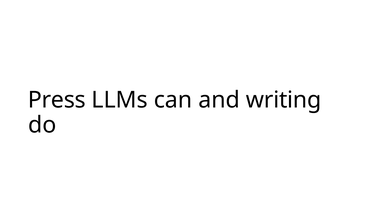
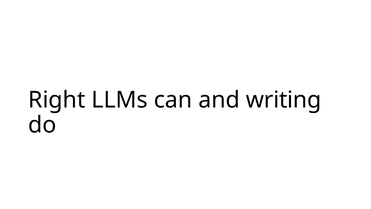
Press: Press -> Right
